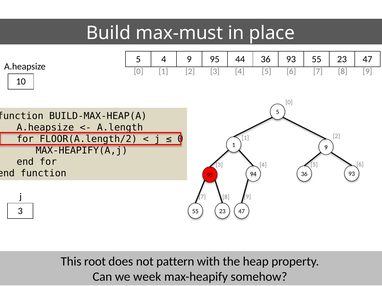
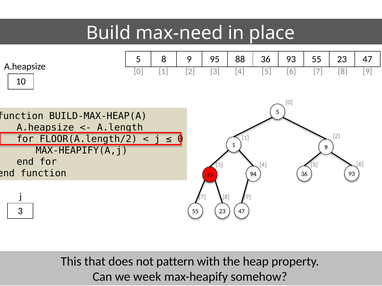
max-must: max-must -> max-need
5 4: 4 -> 8
44: 44 -> 88
root: root -> that
